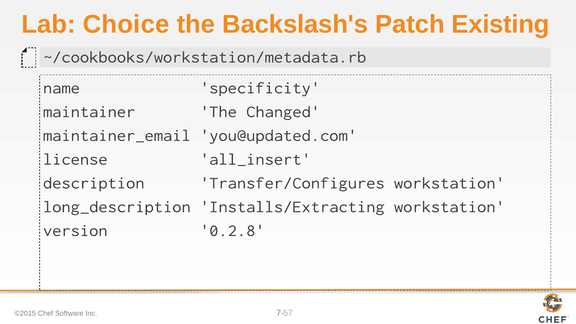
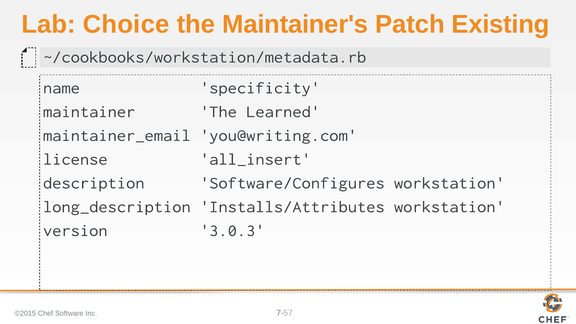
Backslash's: Backslash's -> Maintainer's
Changed: Changed -> Learned
you@updated.com: you@updated.com -> you@writing.com
Transfer/Configures: Transfer/Configures -> Software/Configures
Installs/Extracting: Installs/Extracting -> Installs/Attributes
0.2.8: 0.2.8 -> 3.0.3
